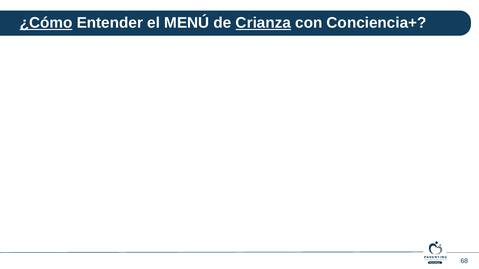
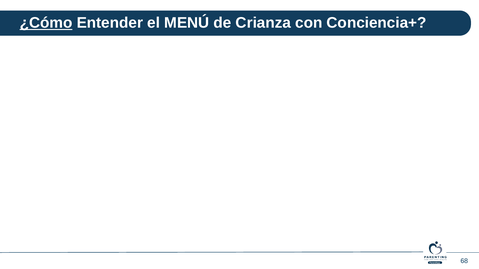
Crianza underline: present -> none
